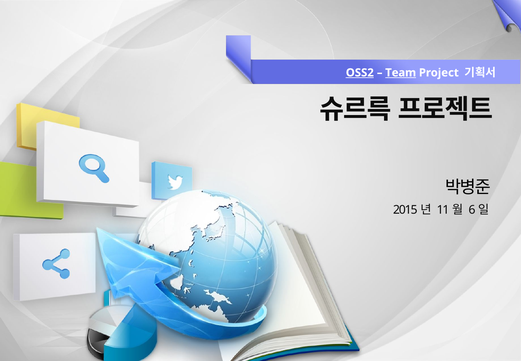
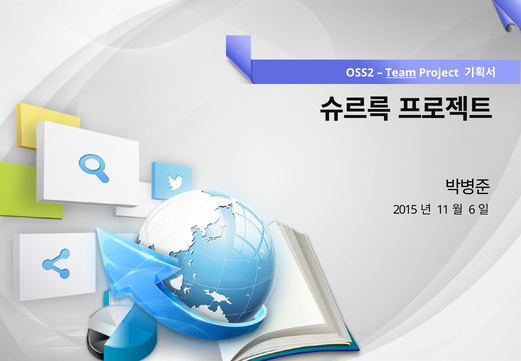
OSS2 underline: present -> none
